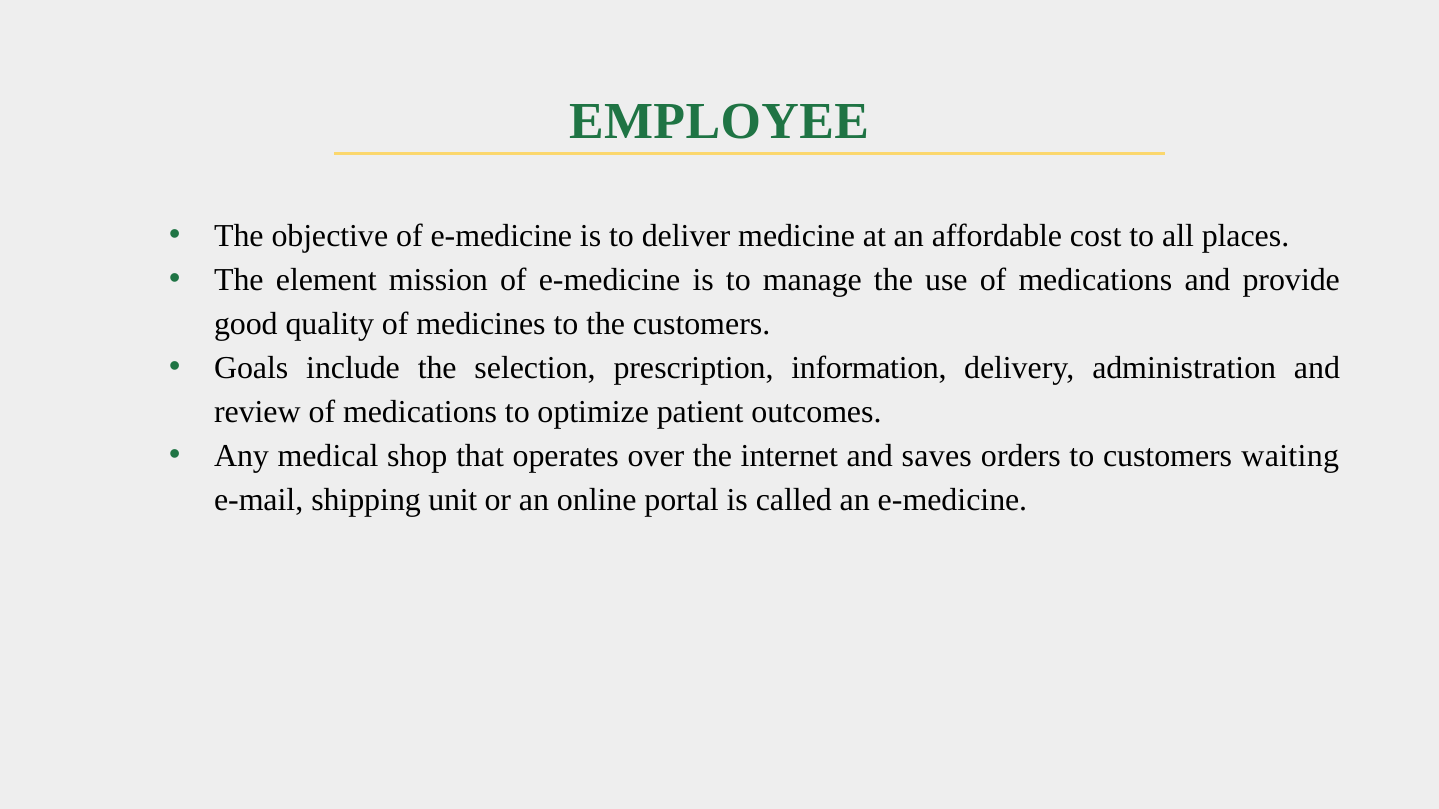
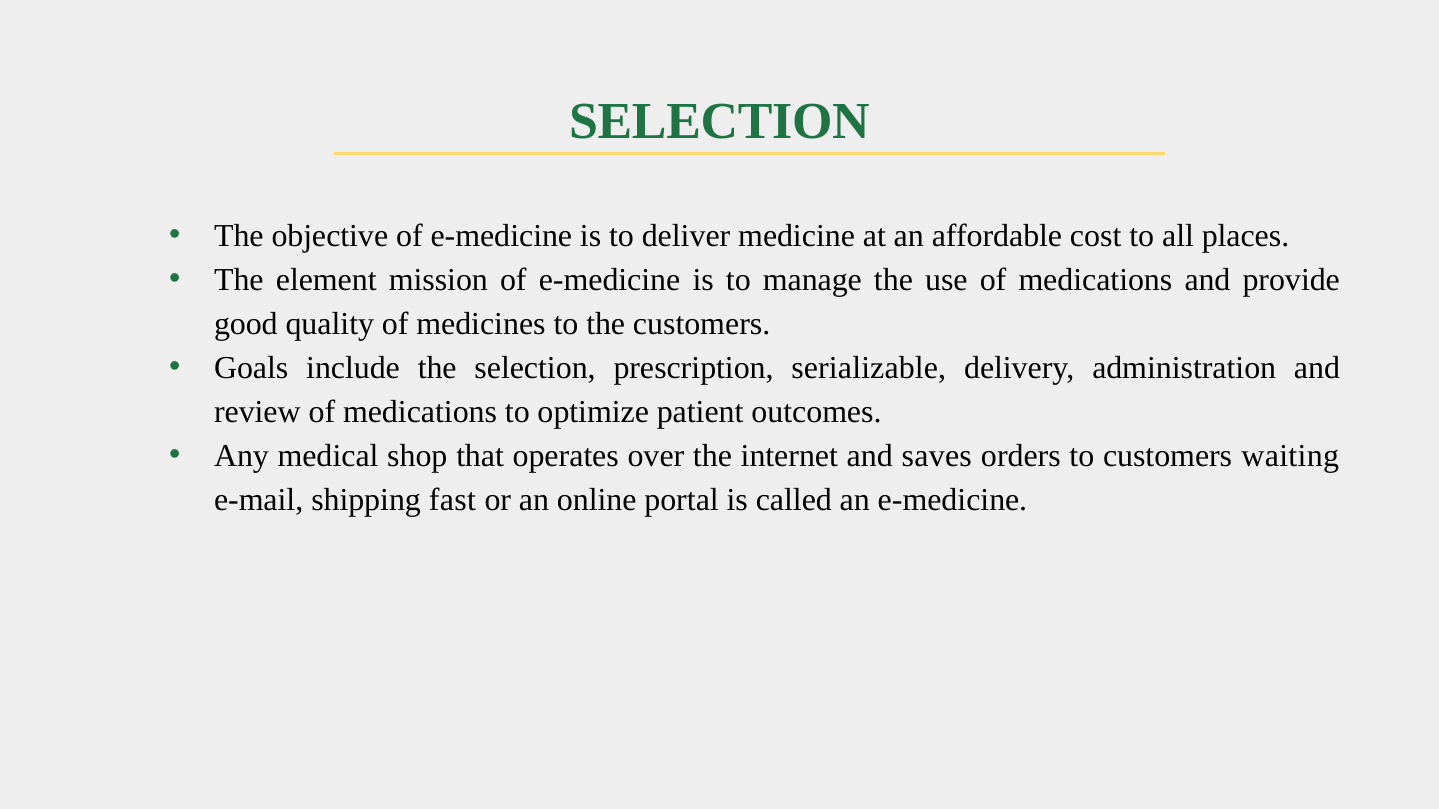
EMPLOYEE at (719, 122): EMPLOYEE -> SELECTION
information: information -> serializable
unit: unit -> fast
